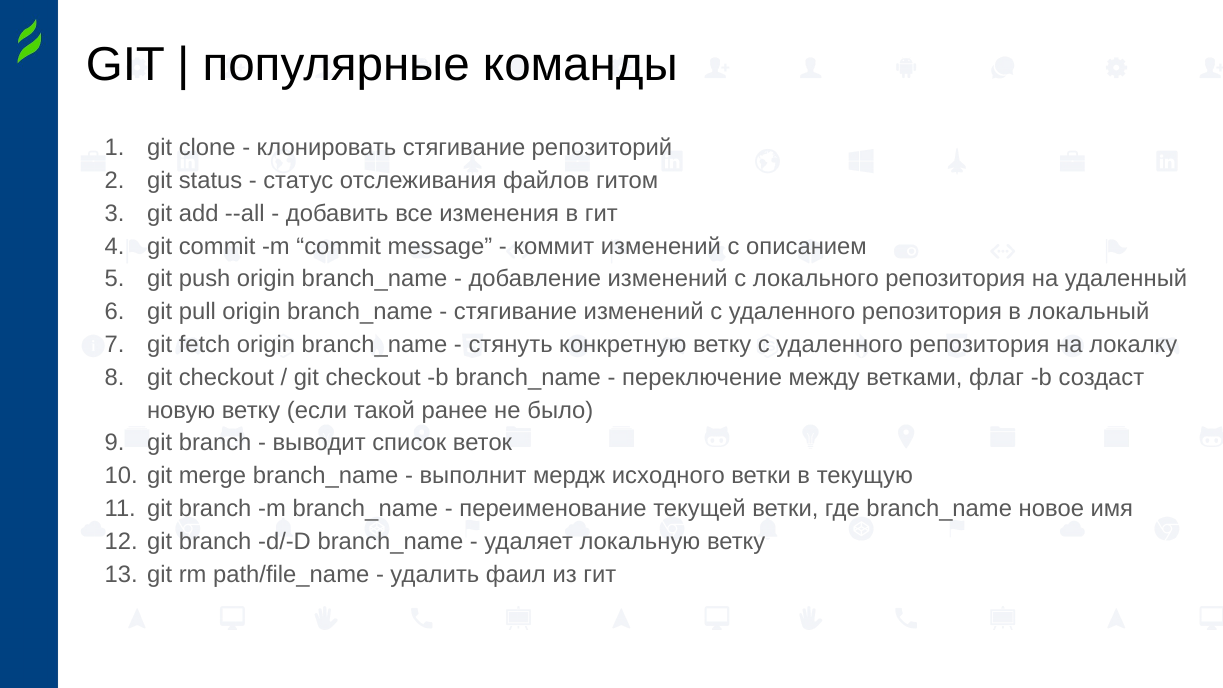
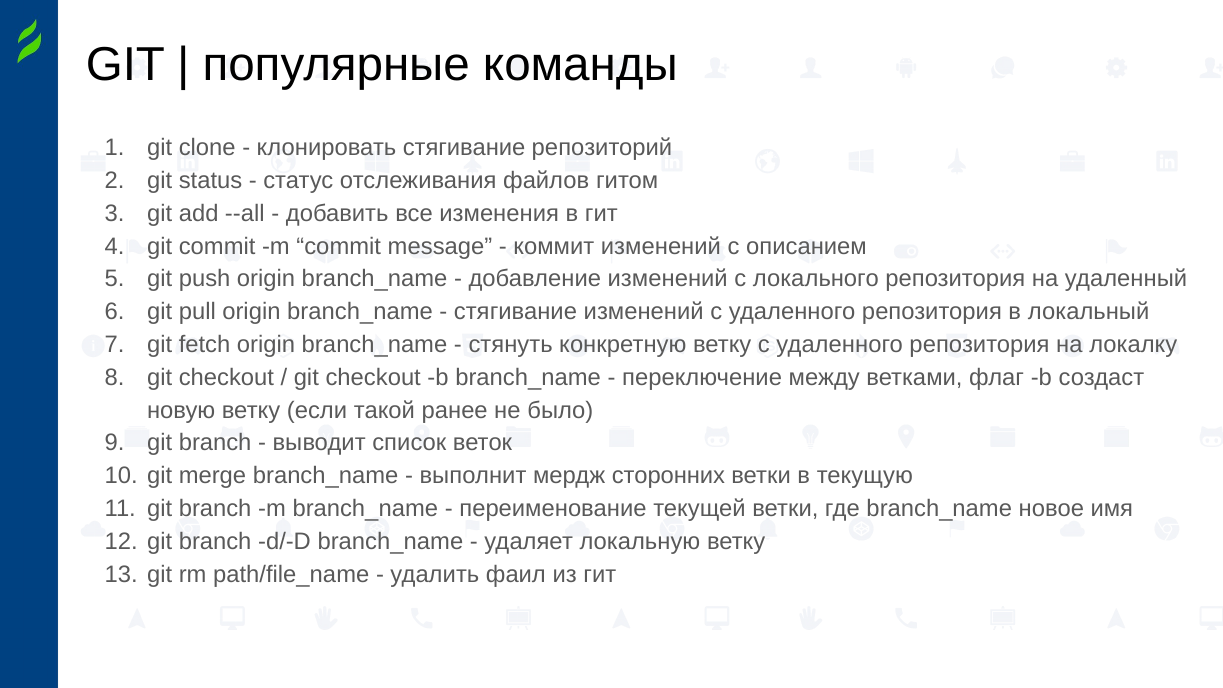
исходного: исходного -> сторонних
